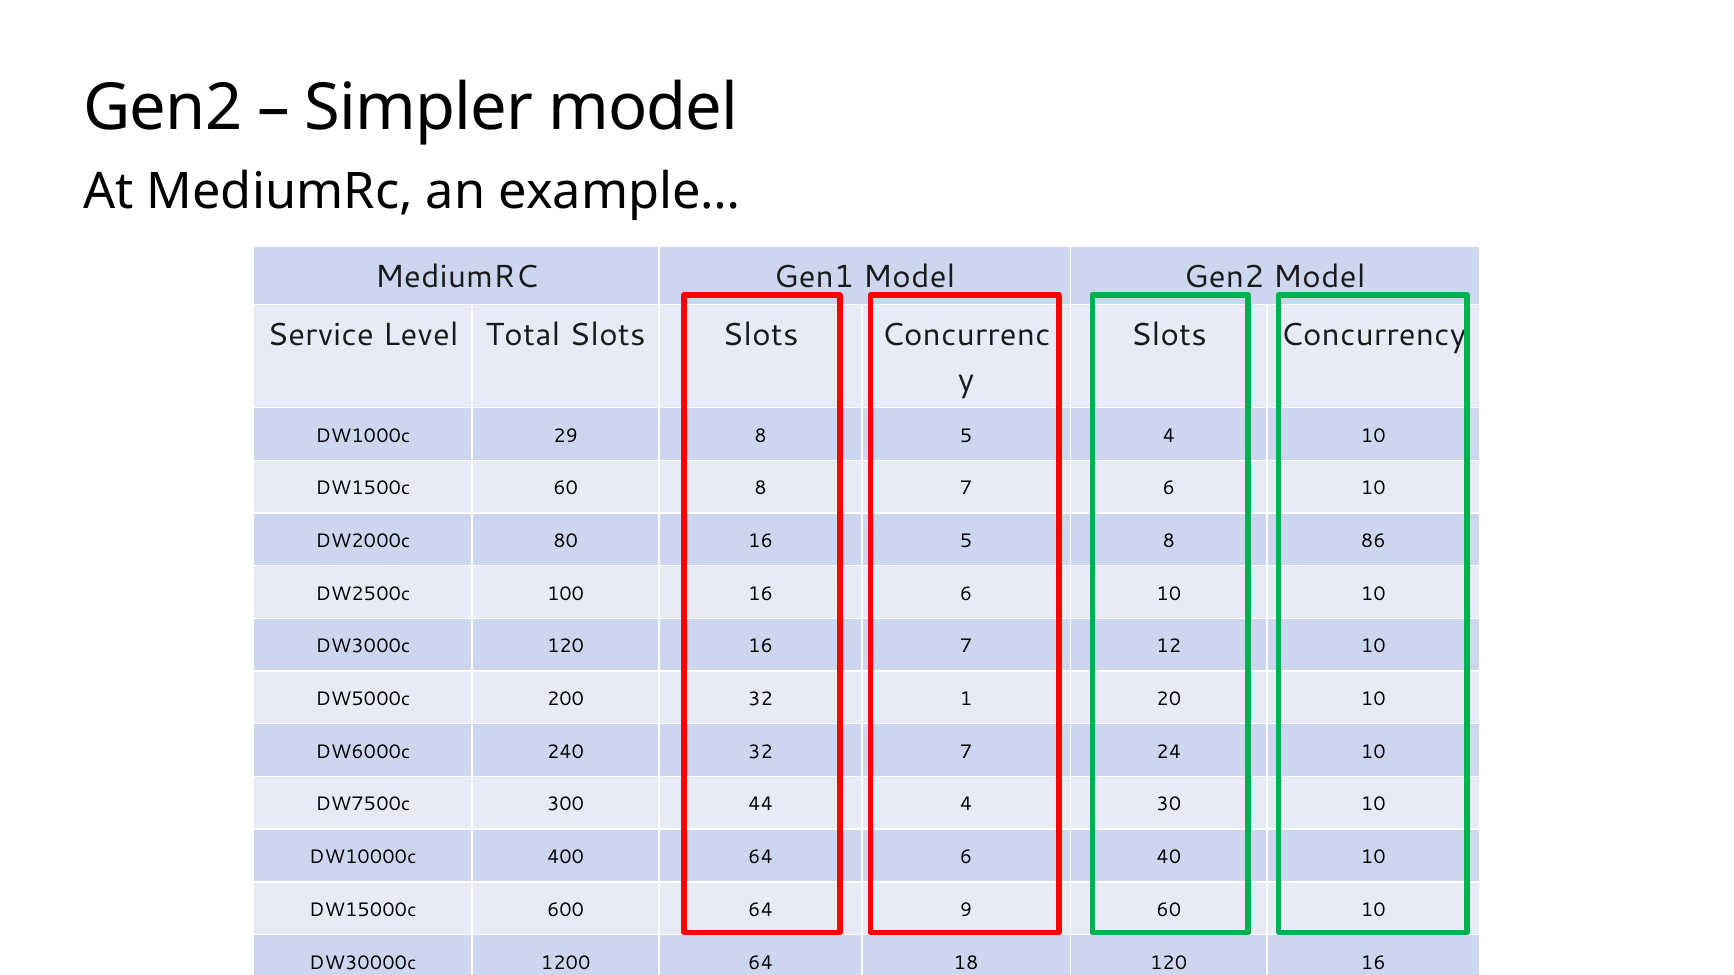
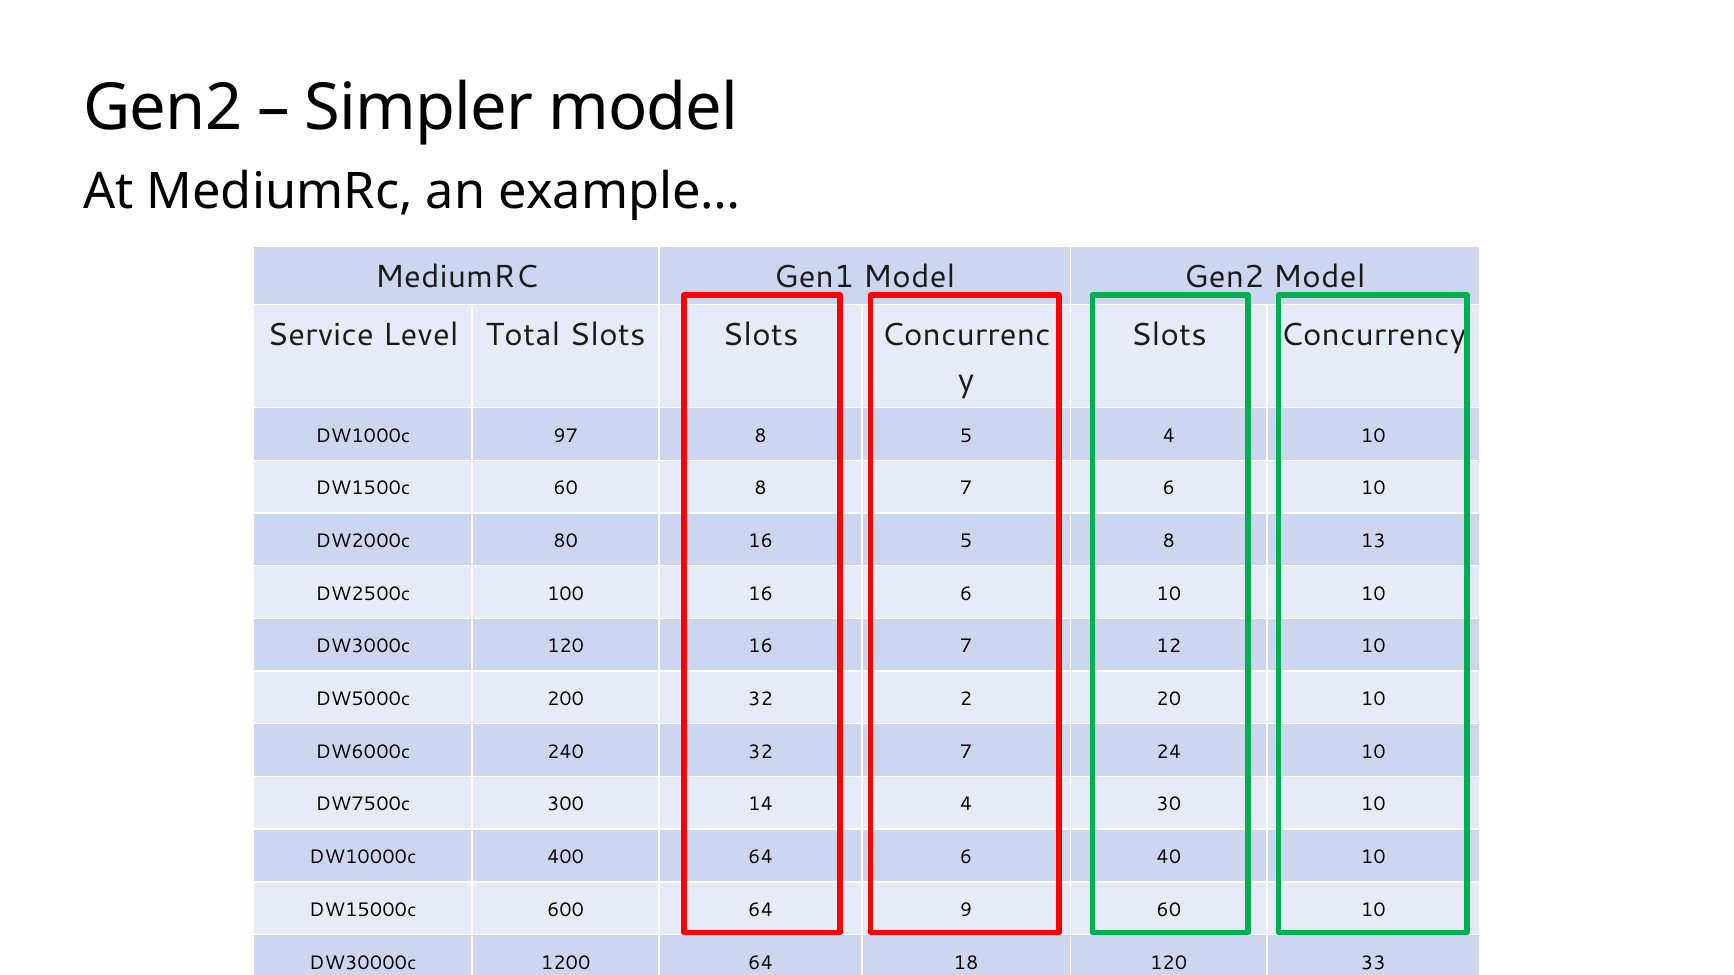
29: 29 -> 97
86: 86 -> 13
1: 1 -> 2
44: 44 -> 14
18 120 16: 16 -> 33
